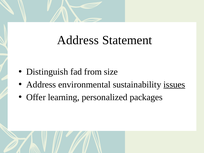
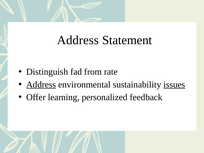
size: size -> rate
Address at (41, 85) underline: none -> present
packages: packages -> feedback
